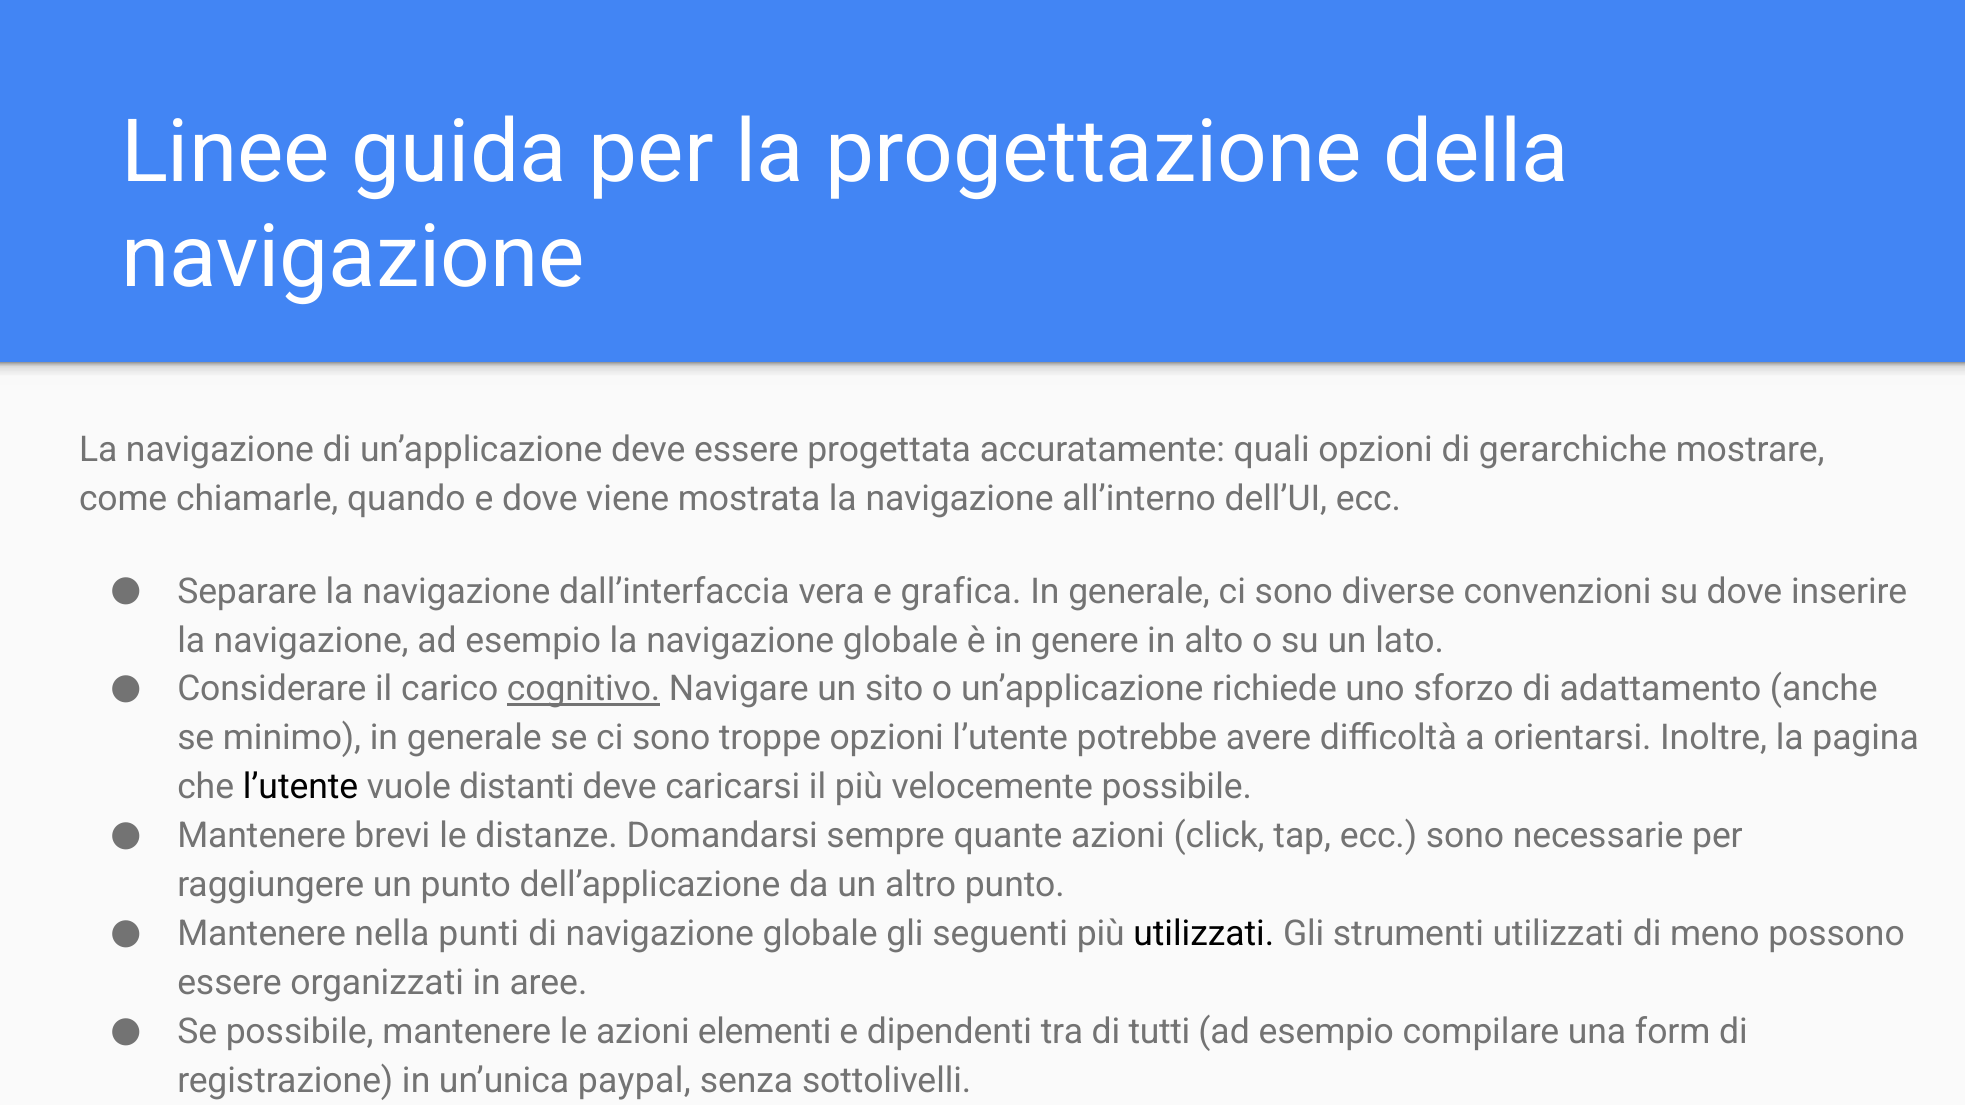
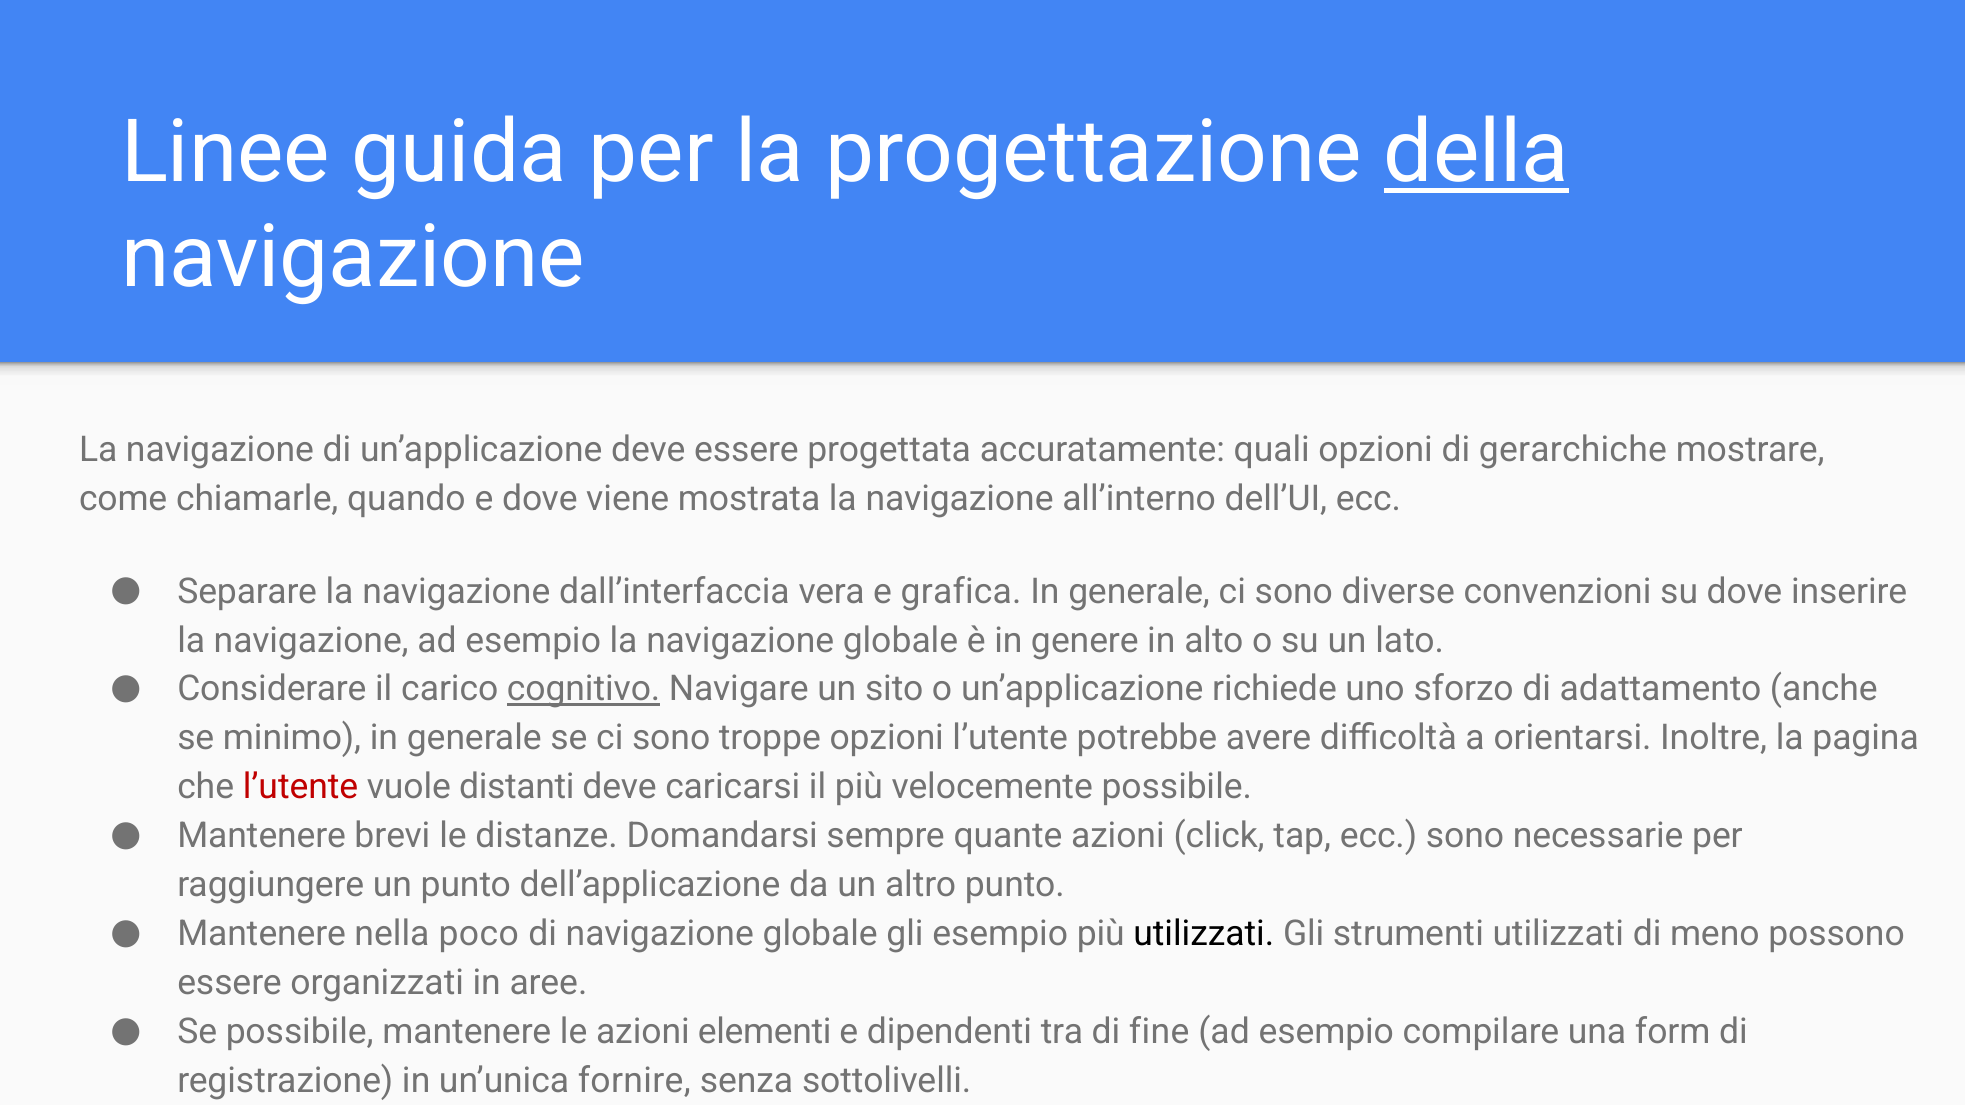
della underline: none -> present
l’utente at (301, 787) colour: black -> red
punti: punti -> poco
gli seguenti: seguenti -> esempio
tutti: tutti -> fine
paypal: paypal -> fornire
